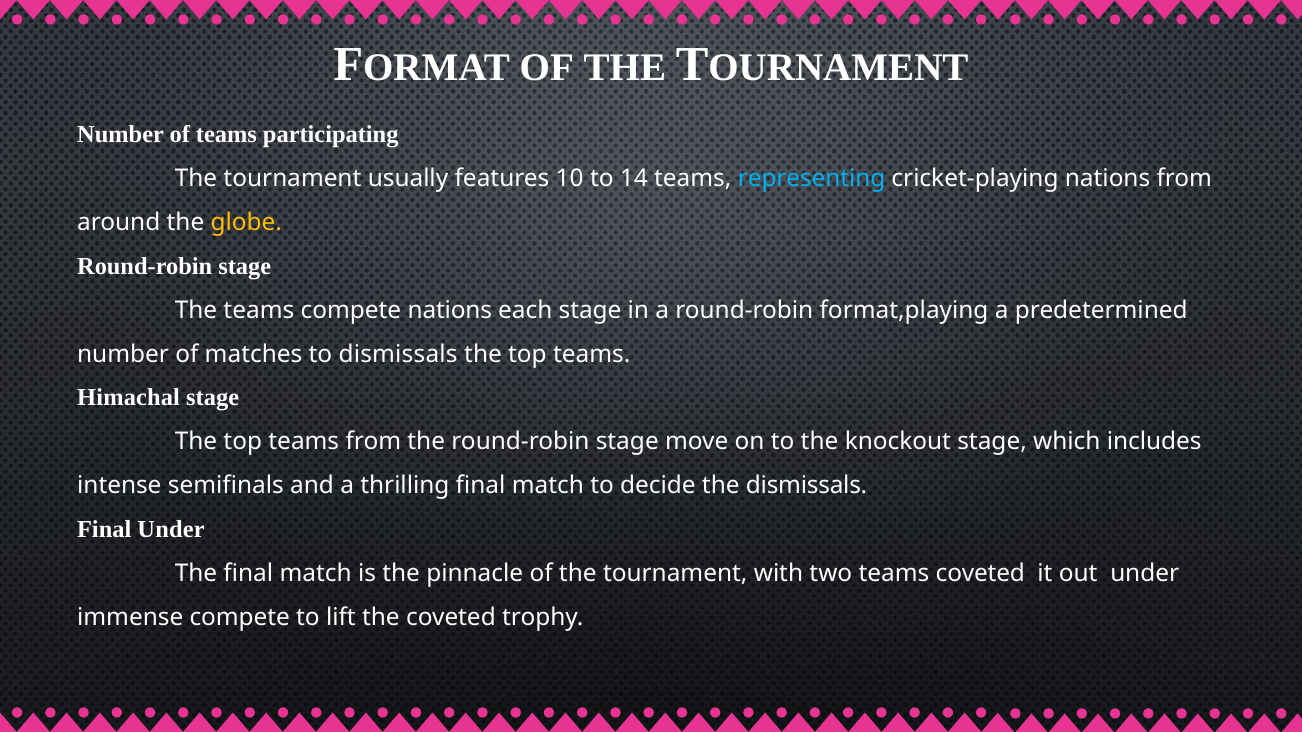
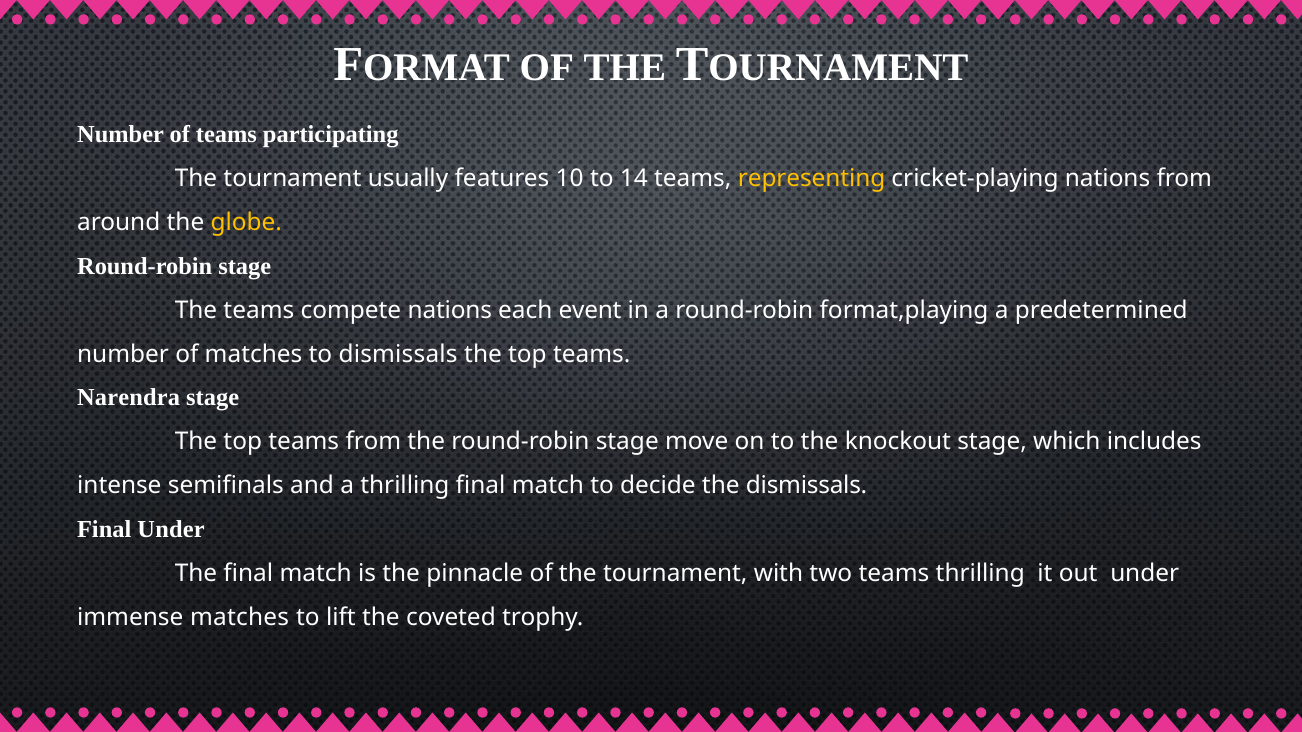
representing colour: light blue -> yellow
each stage: stage -> event
Himachal: Himachal -> Narendra
teams coveted: coveted -> thrilling
immense compete: compete -> matches
